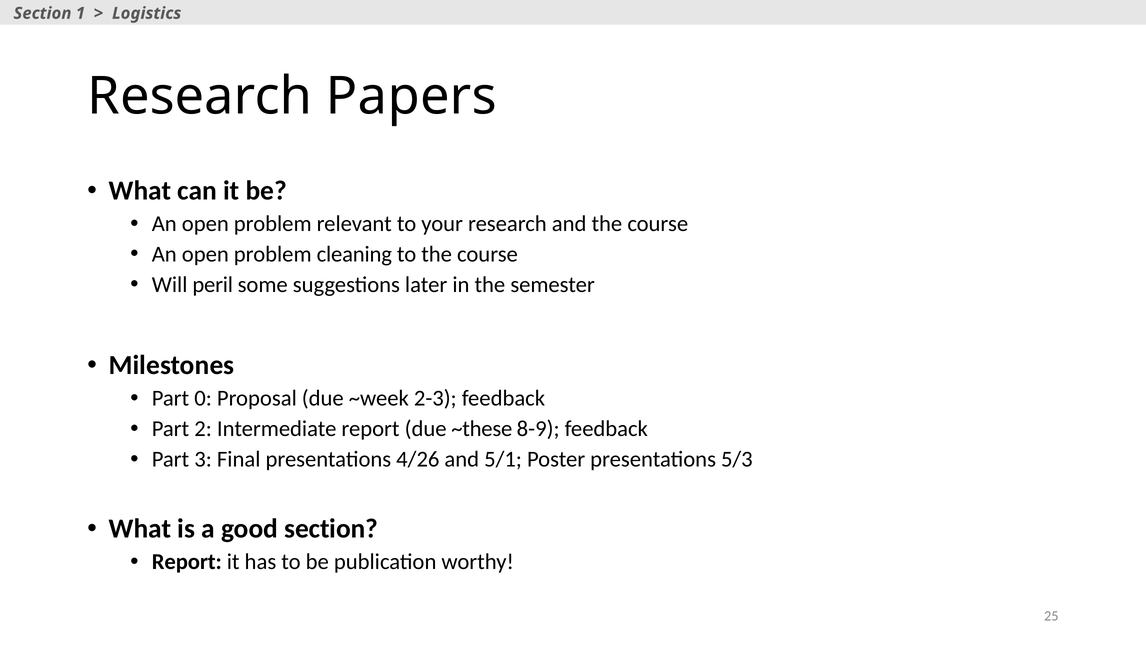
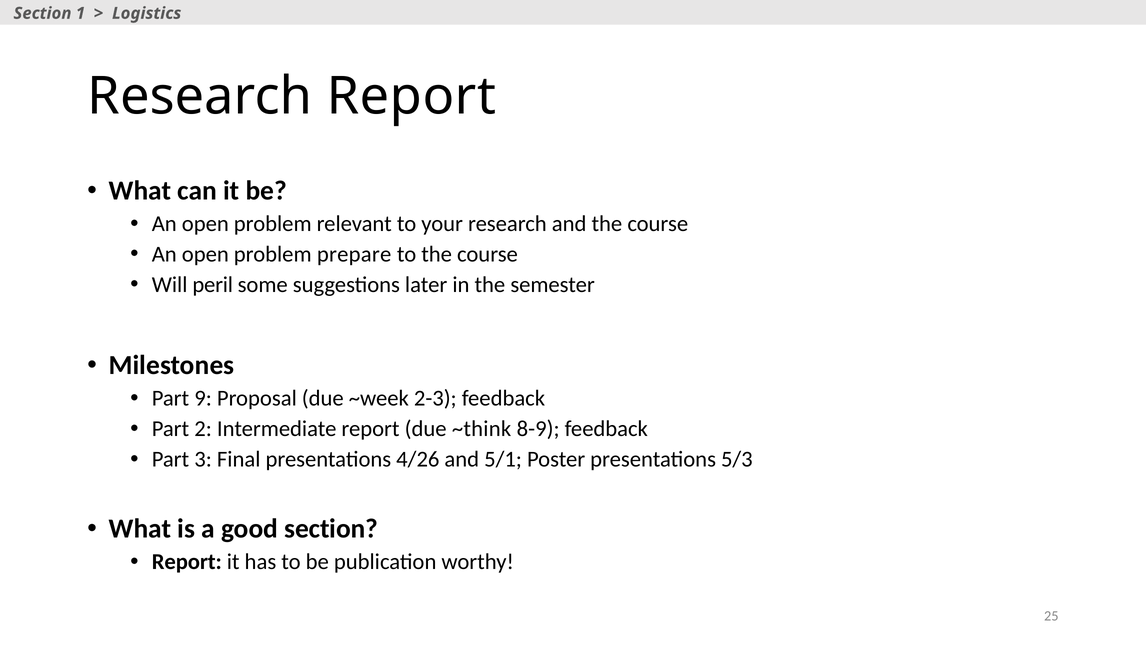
Research Papers: Papers -> Report
cleaning: cleaning -> prepare
0: 0 -> 9
~these: ~these -> ~think
